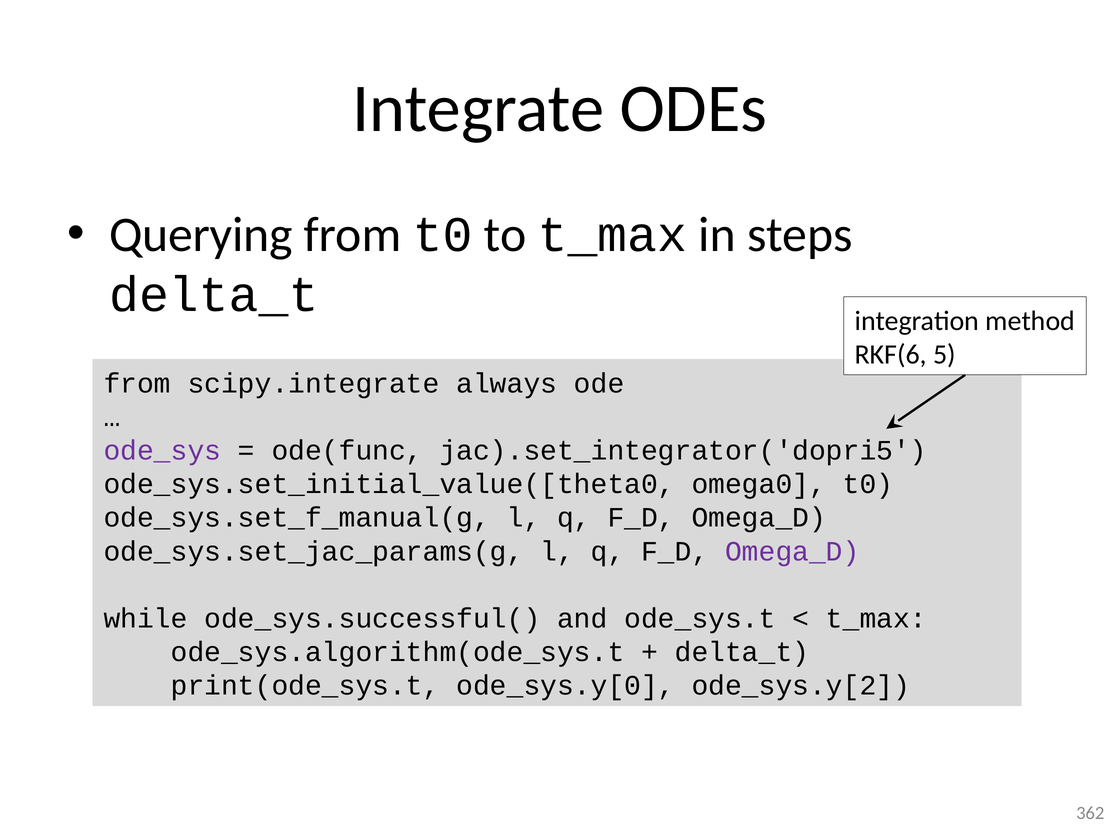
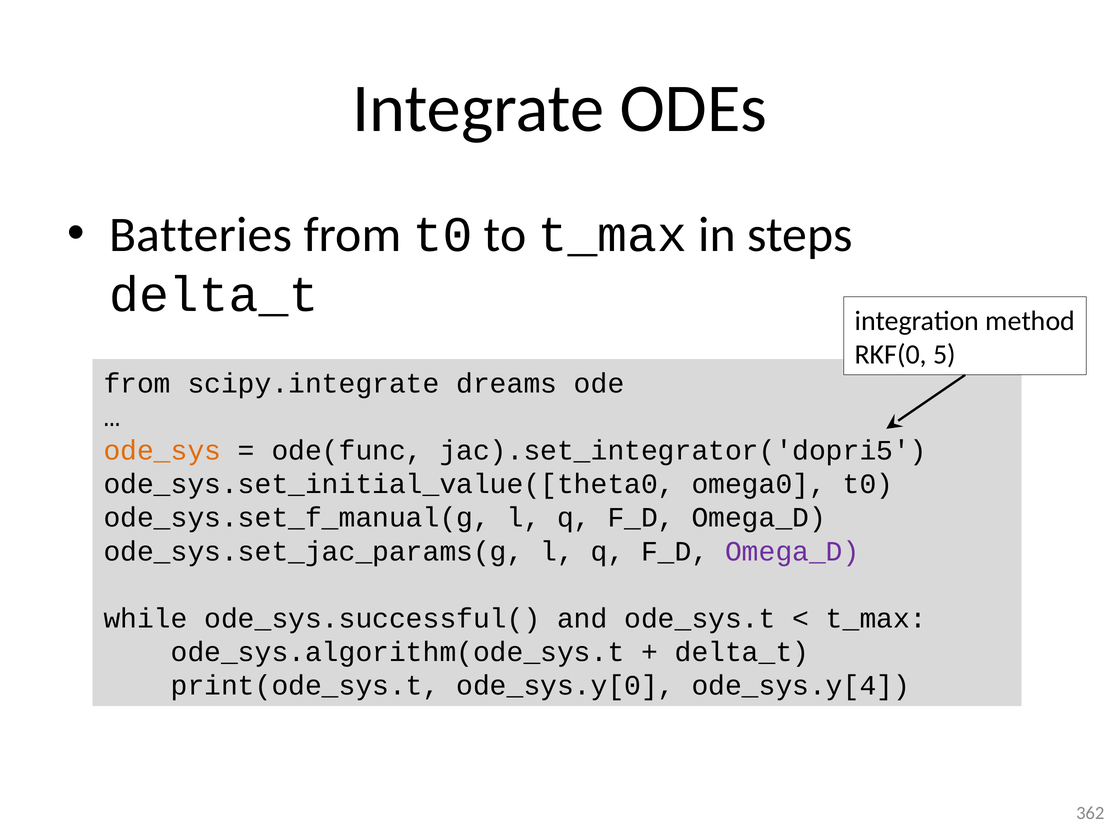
Querying: Querying -> Batteries
RKF(6: RKF(6 -> RKF(0
always: always -> dreams
ode_sys colour: purple -> orange
ode_sys.y[2: ode_sys.y[2 -> ode_sys.y[4
